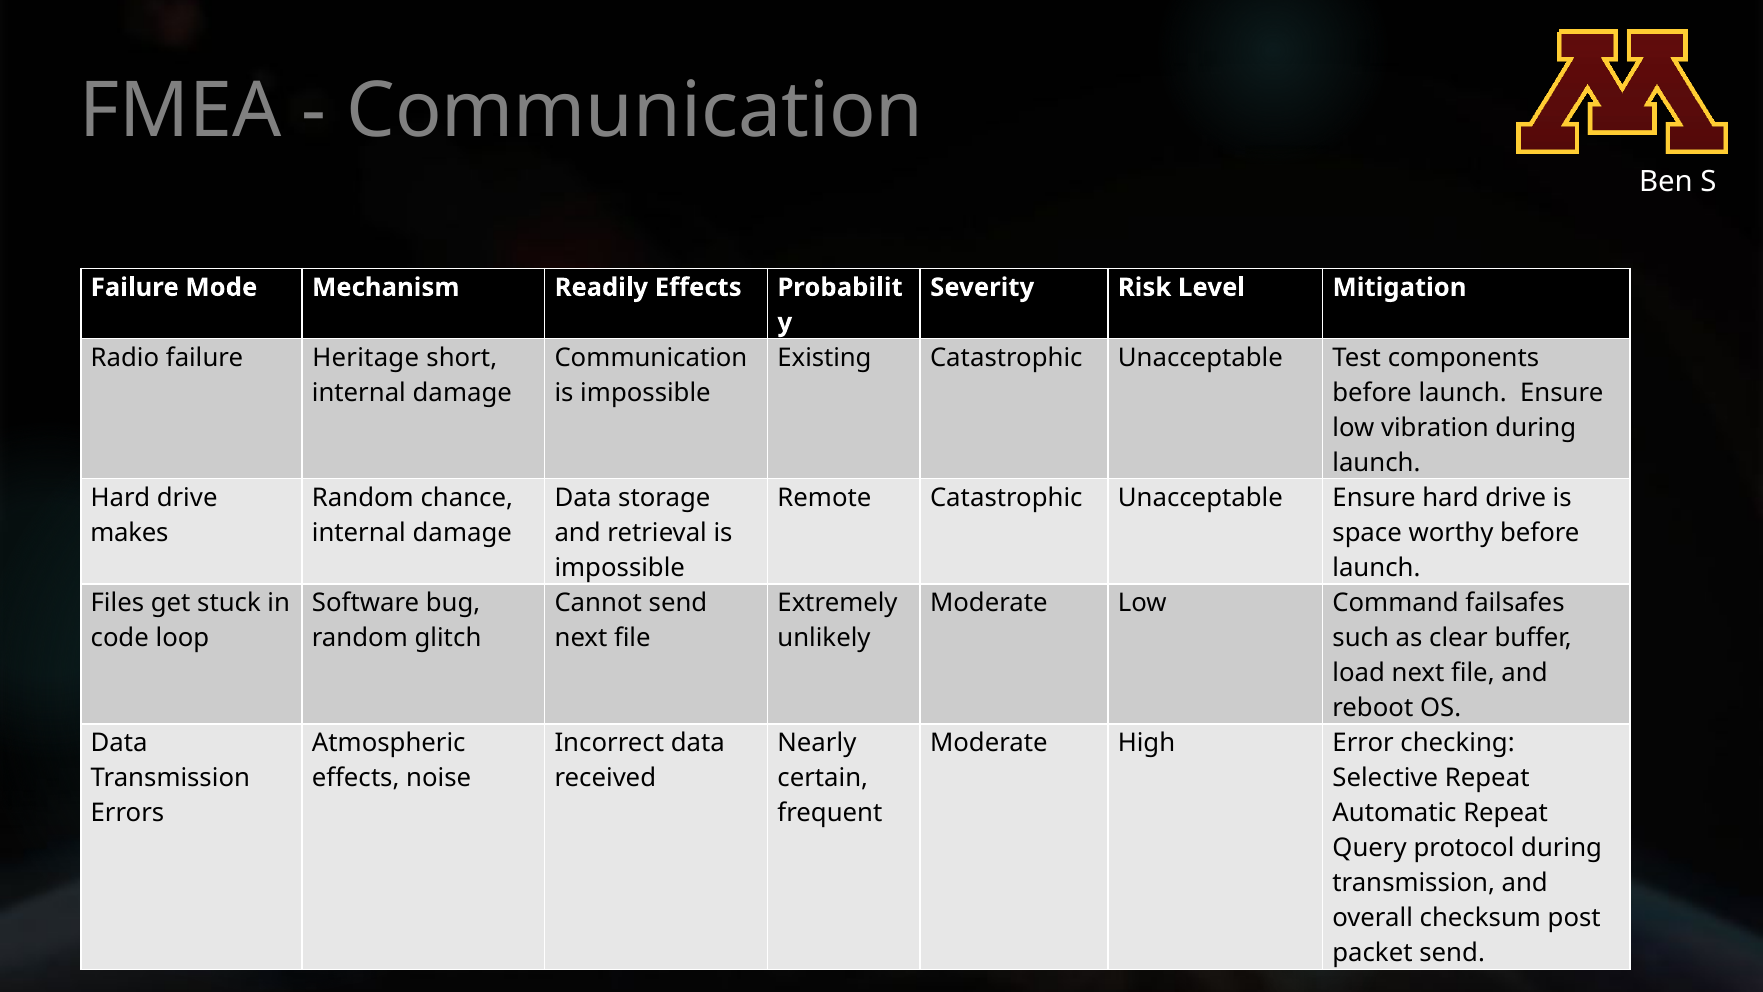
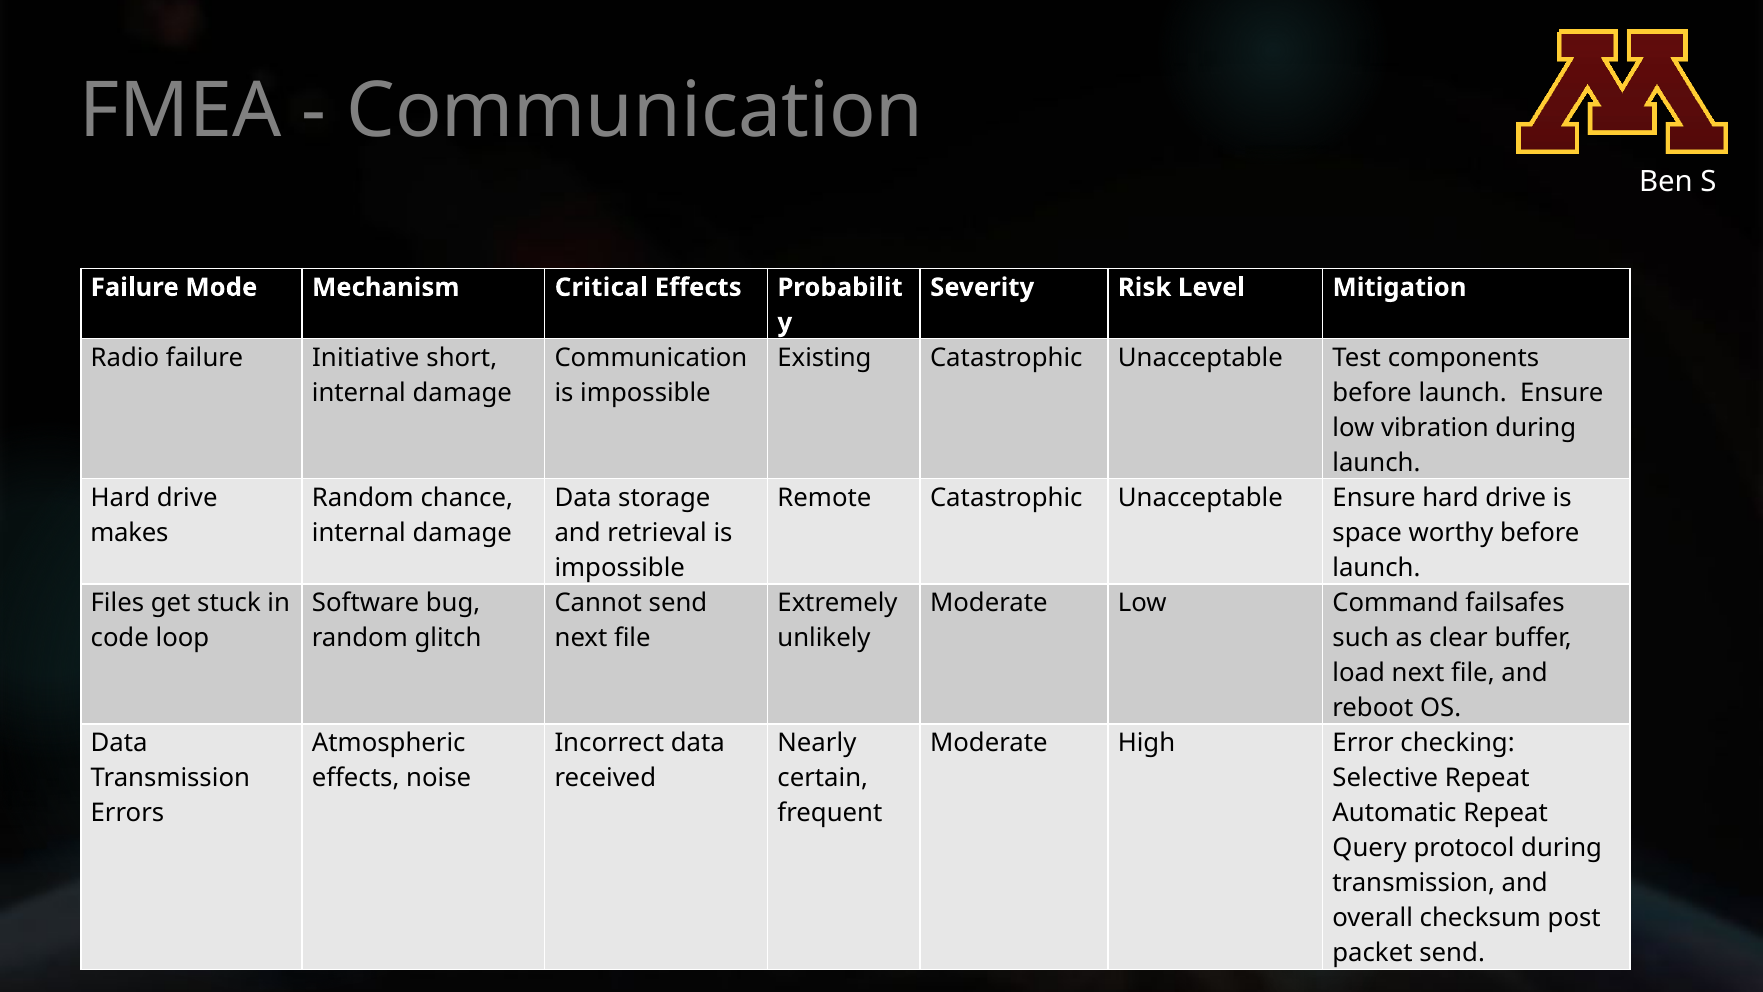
Readily: Readily -> Critical
Heritage: Heritage -> Initiative
